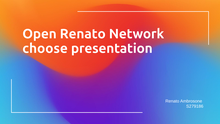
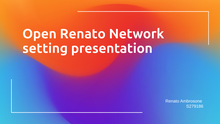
choose: choose -> setting
